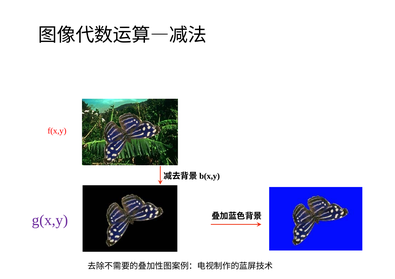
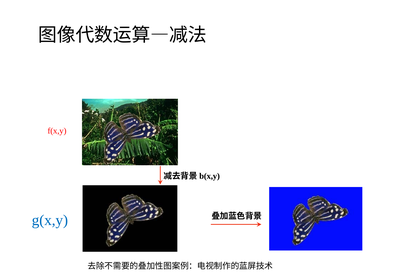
g(x,y colour: purple -> blue
